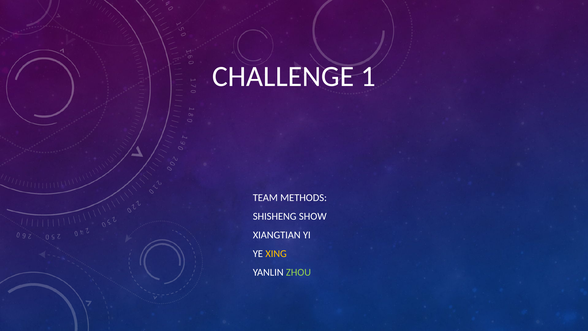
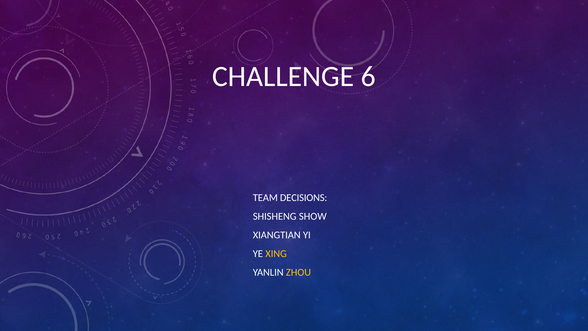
1: 1 -> 6
METHODS: METHODS -> DECISIONS
ZHOU colour: light green -> yellow
